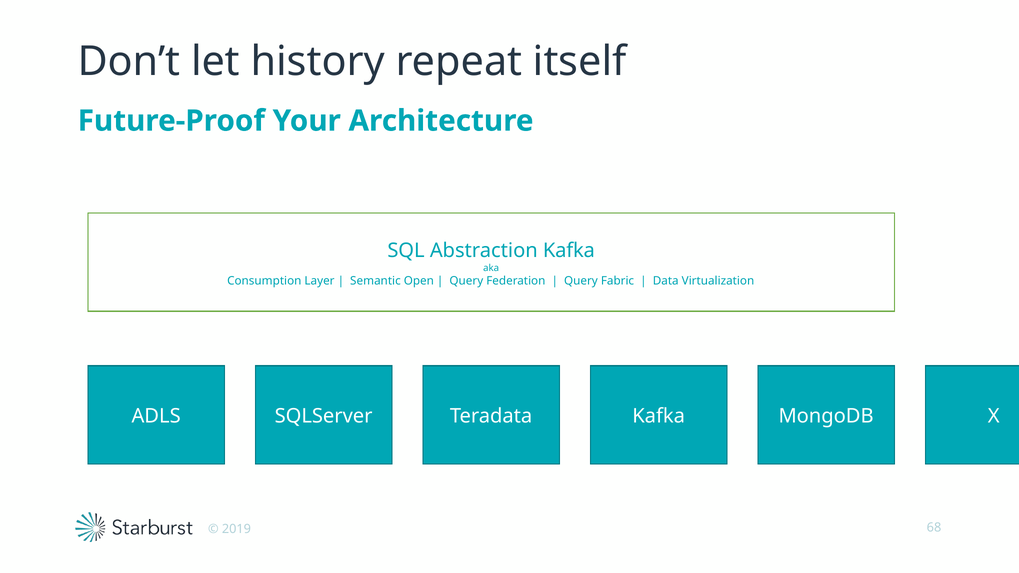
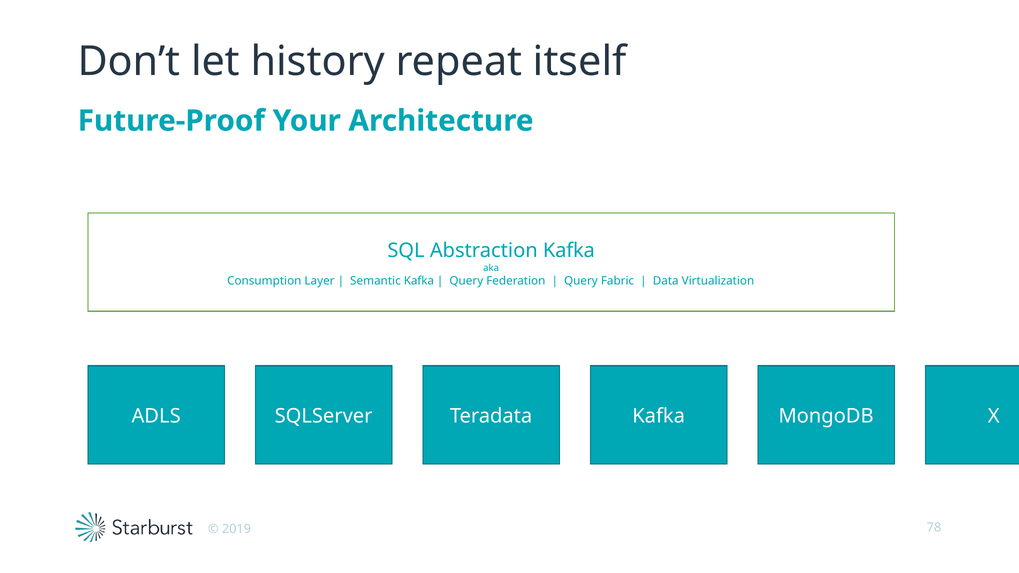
Semantic Open: Open -> Kafka
68: 68 -> 78
